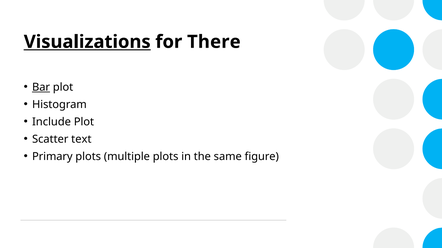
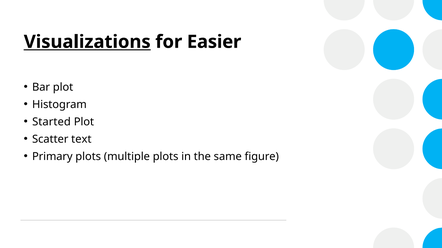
There: There -> Easier
Bar underline: present -> none
Include: Include -> Started
